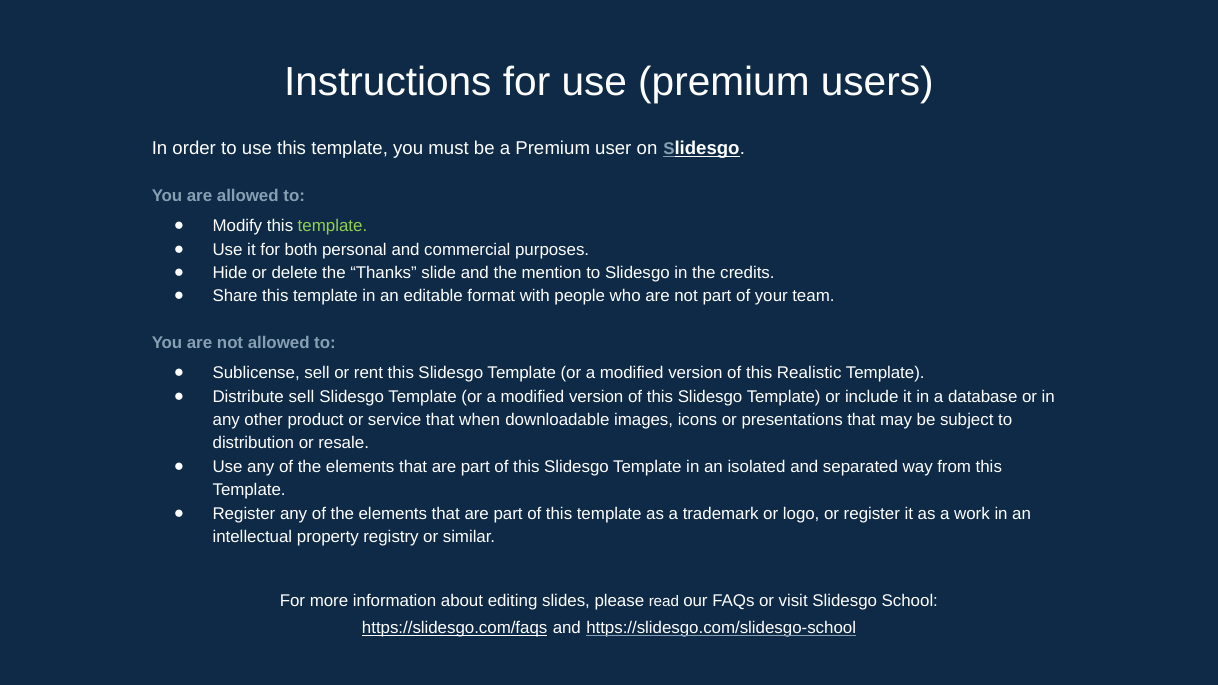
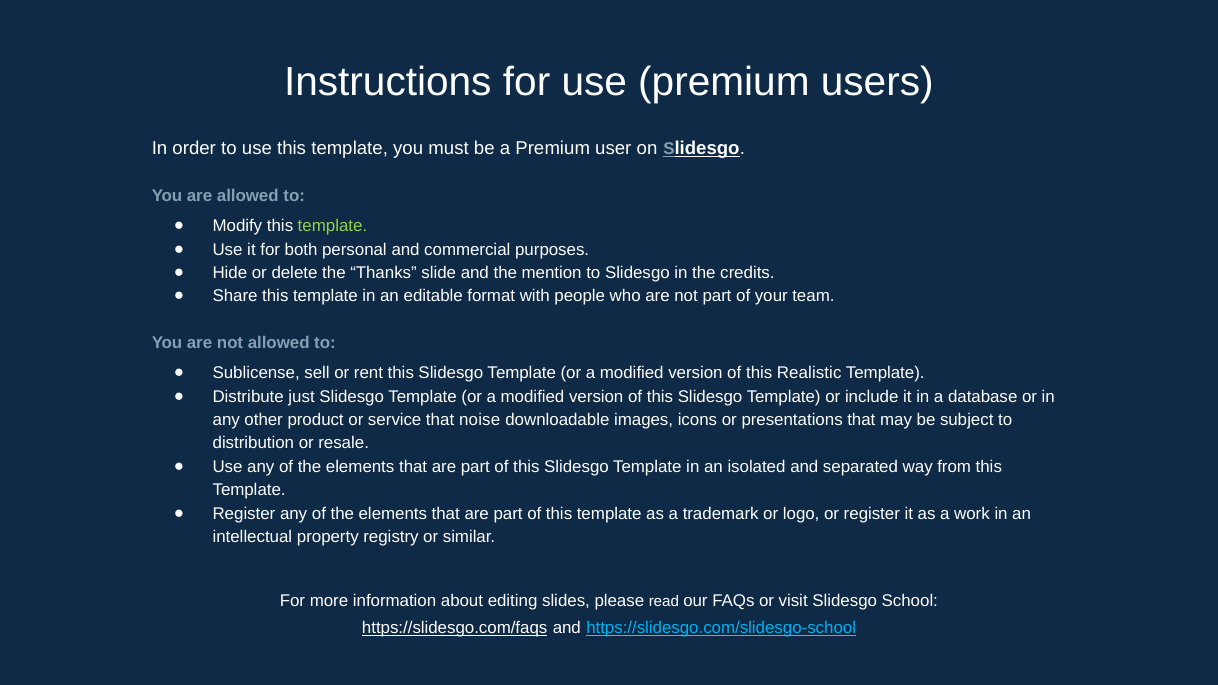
Distribute sell: sell -> just
when: when -> noise
https://slidesgo.com/slidesgo-school colour: white -> light blue
